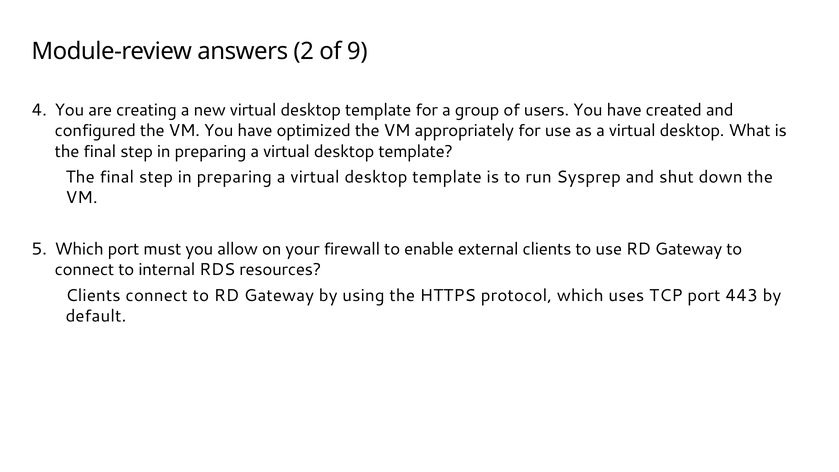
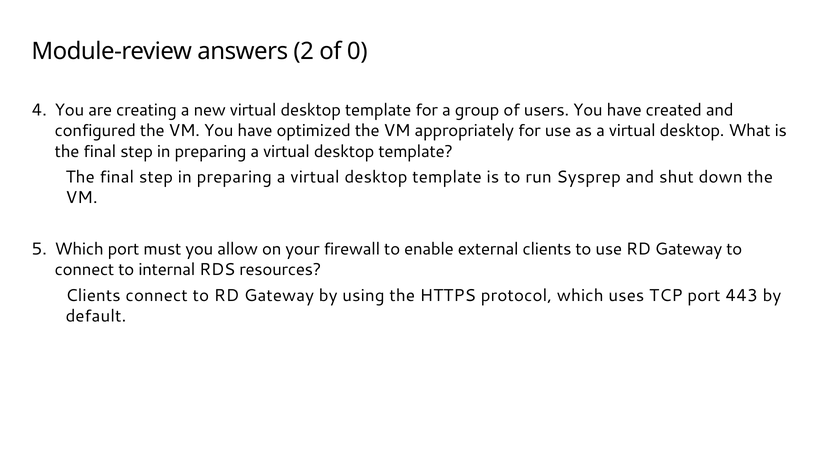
9: 9 -> 0
